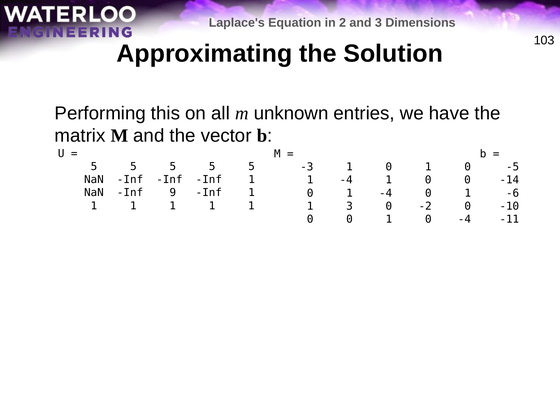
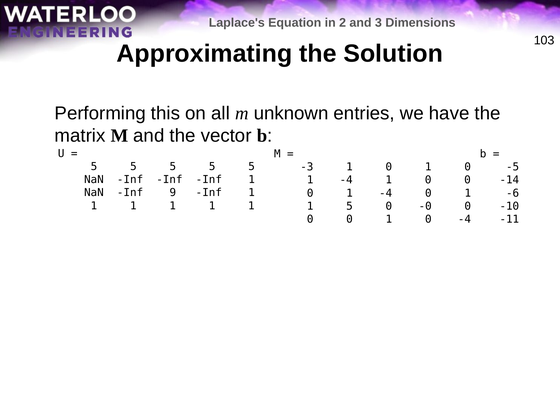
1 3: 3 -> 5
-2: -2 -> -0
